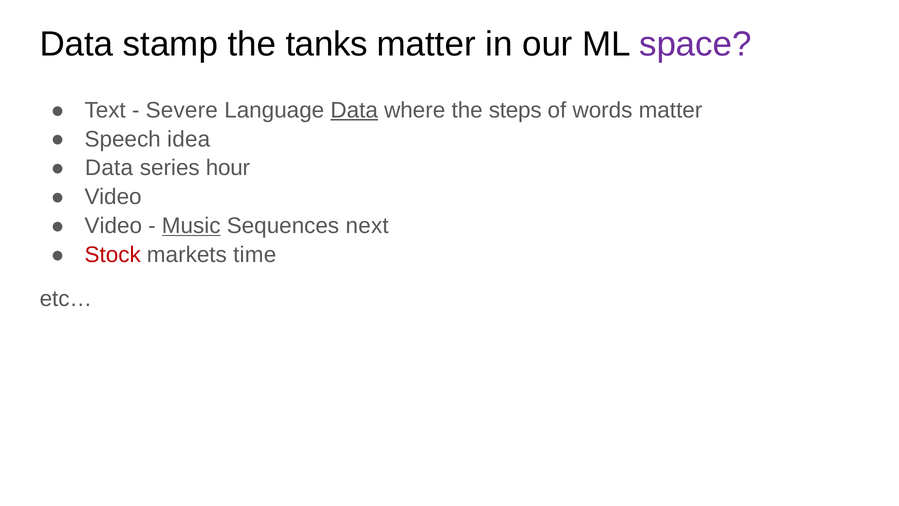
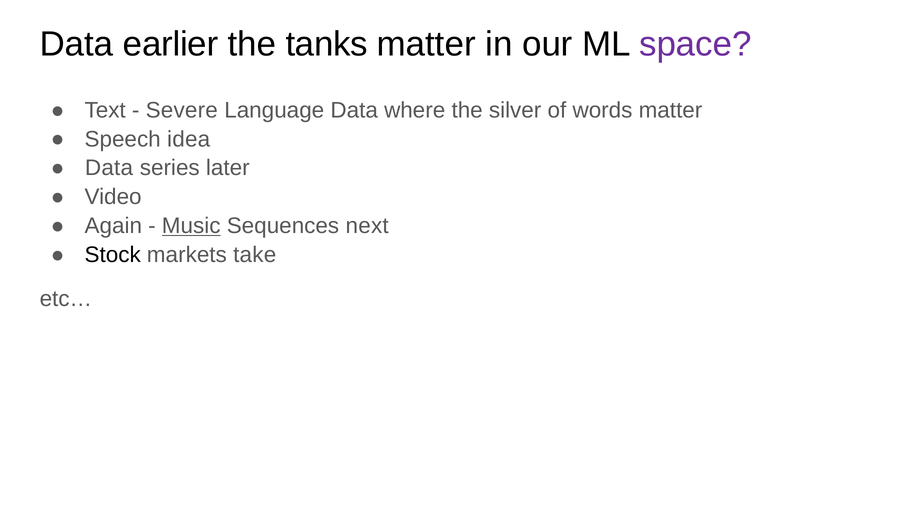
stamp: stamp -> earlier
Data at (354, 110) underline: present -> none
steps: steps -> silver
hour: hour -> later
Video at (113, 226): Video -> Again
Stock colour: red -> black
time: time -> take
